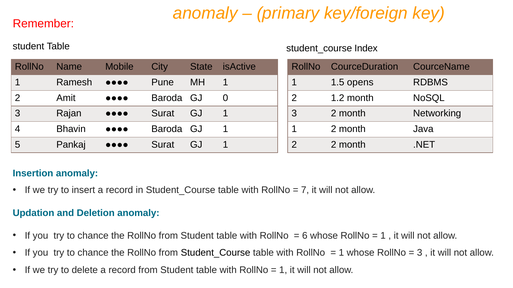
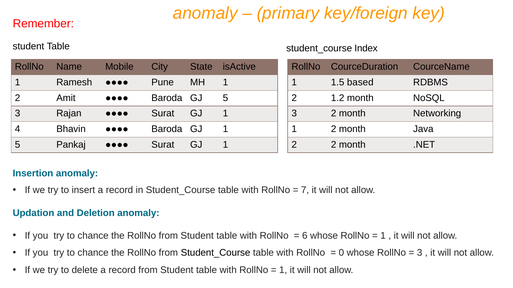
opens: opens -> based
GJ 0: 0 -> 5
1 at (341, 253): 1 -> 0
